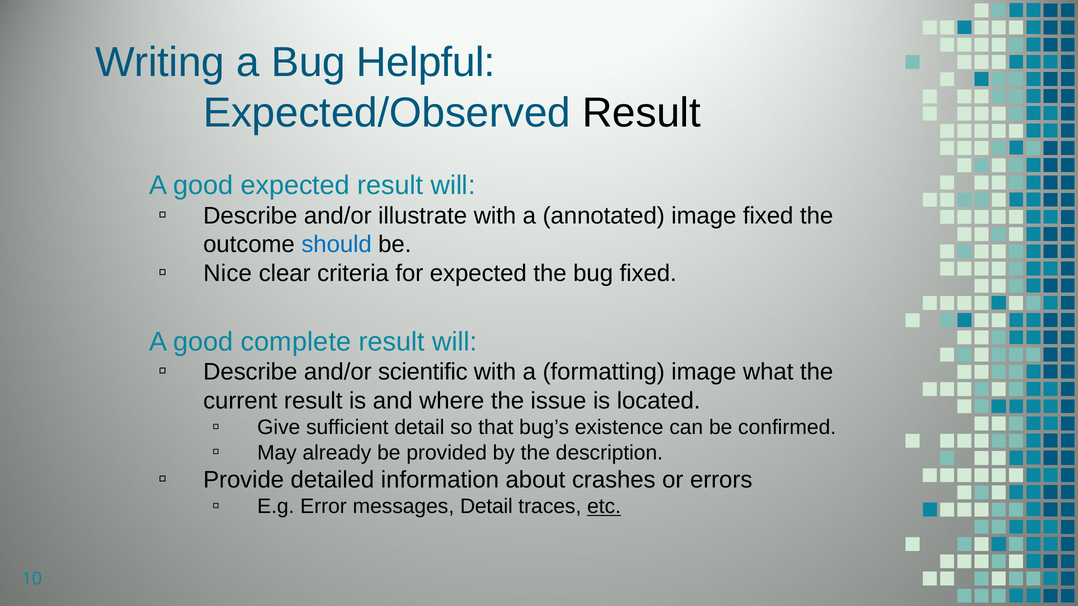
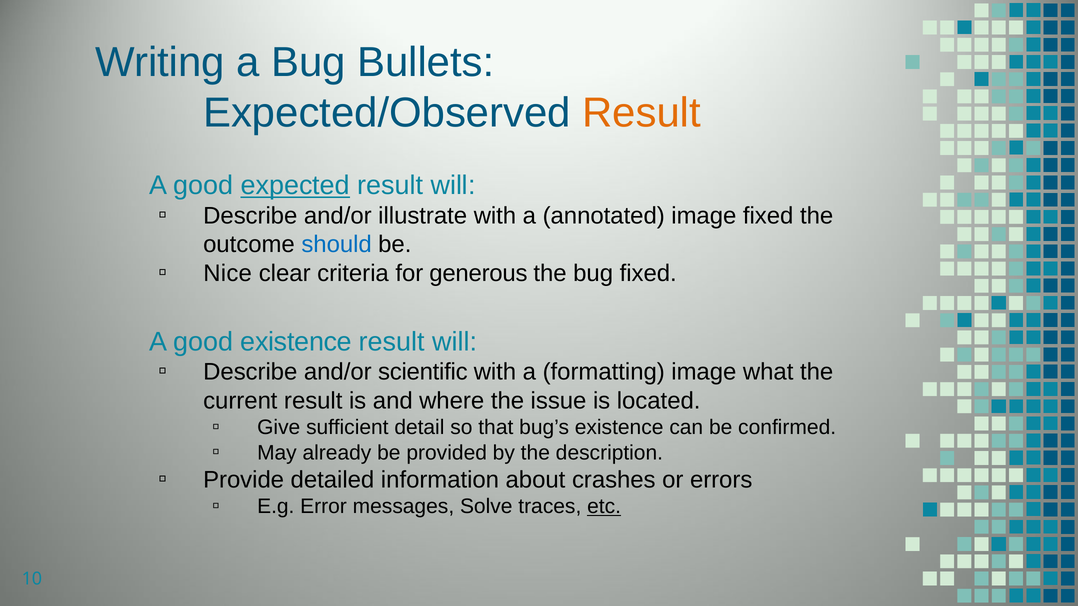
Helpful: Helpful -> Bullets
Result at (641, 113) colour: black -> orange
expected at (295, 186) underline: none -> present
for expected: expected -> generous
good complete: complete -> existence
messages Detail: Detail -> Solve
